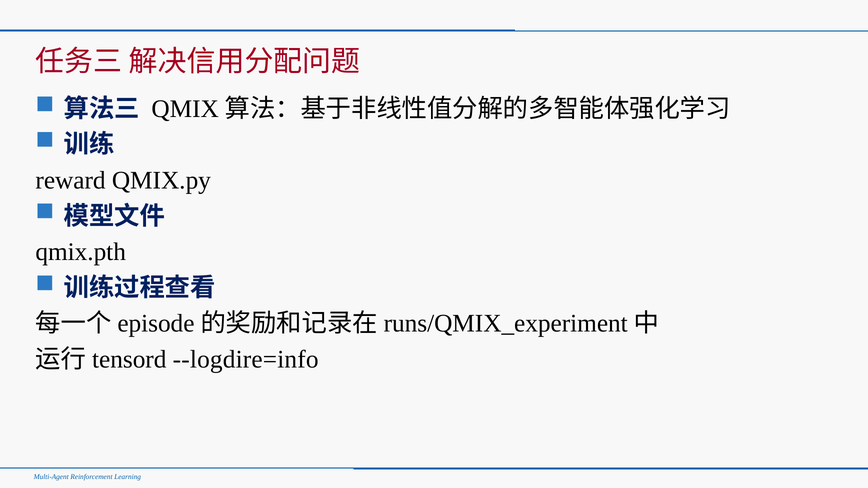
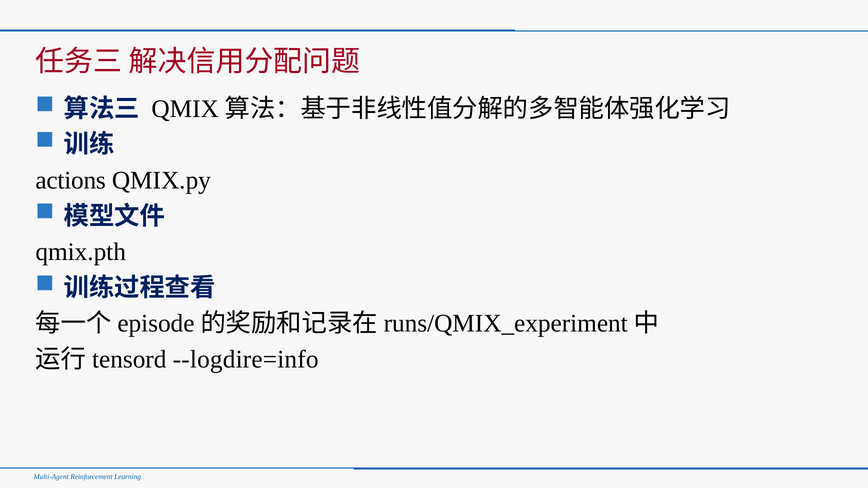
reward: reward -> actions
